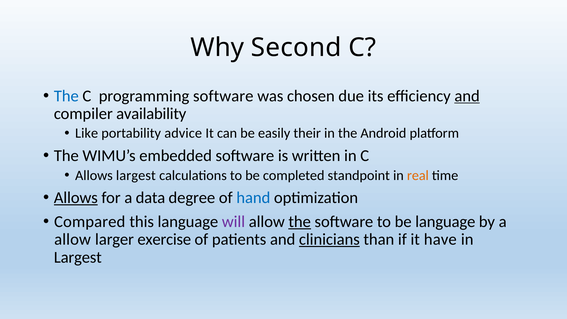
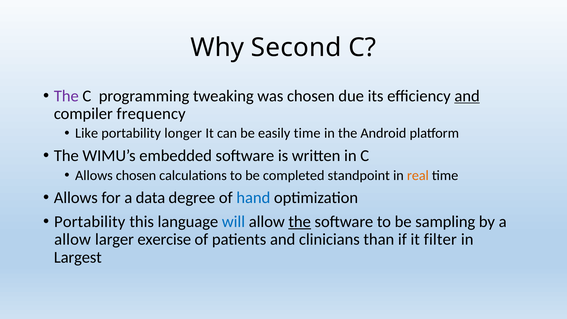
The at (66, 96) colour: blue -> purple
programming software: software -> tweaking
availability: availability -> frequency
advice: advice -> longer
easily their: their -> time
Allows largest: largest -> chosen
Allows at (76, 198) underline: present -> none
Compared at (90, 222): Compared -> Portability
will colour: purple -> blue
be language: language -> sampling
clinicians underline: present -> none
have: have -> filter
